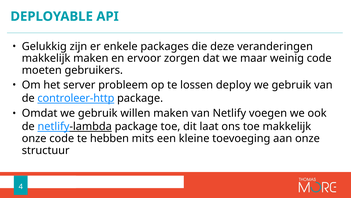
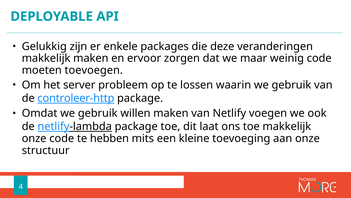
gebruikers: gebruikers -> toevoegen
deploy: deploy -> waarin
